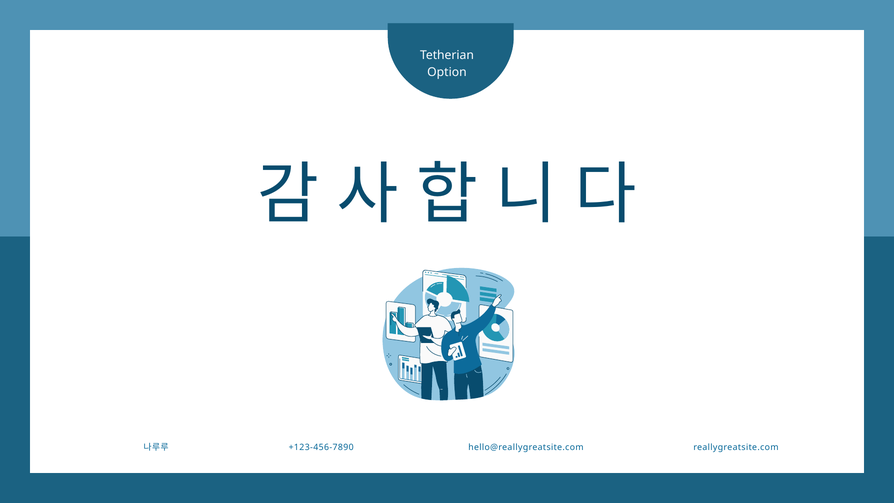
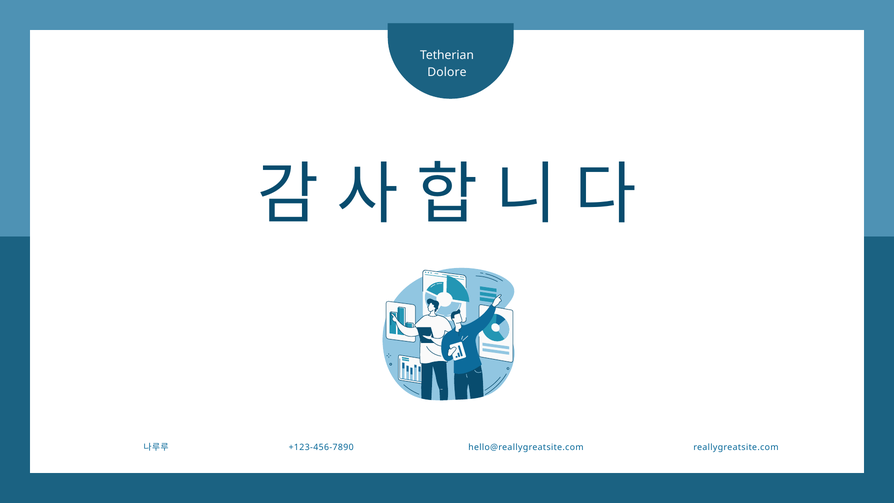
Option: Option -> Dolore
